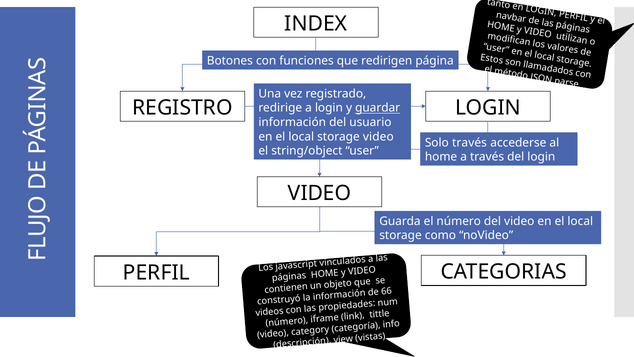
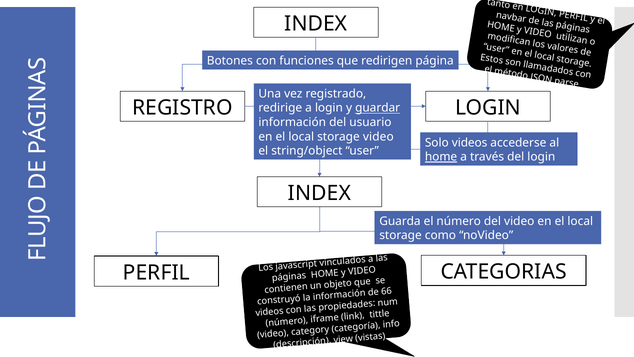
Solo través: través -> videos
home at (441, 157) underline: none -> present
VIDEO at (320, 193): VIDEO -> INDEX
